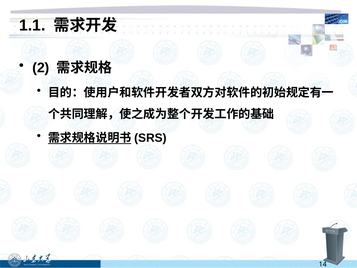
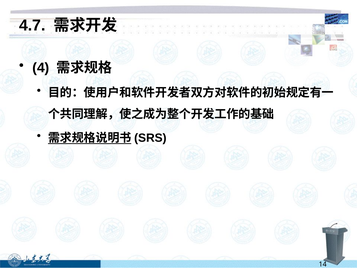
1.1: 1.1 -> 4.7
2: 2 -> 4
